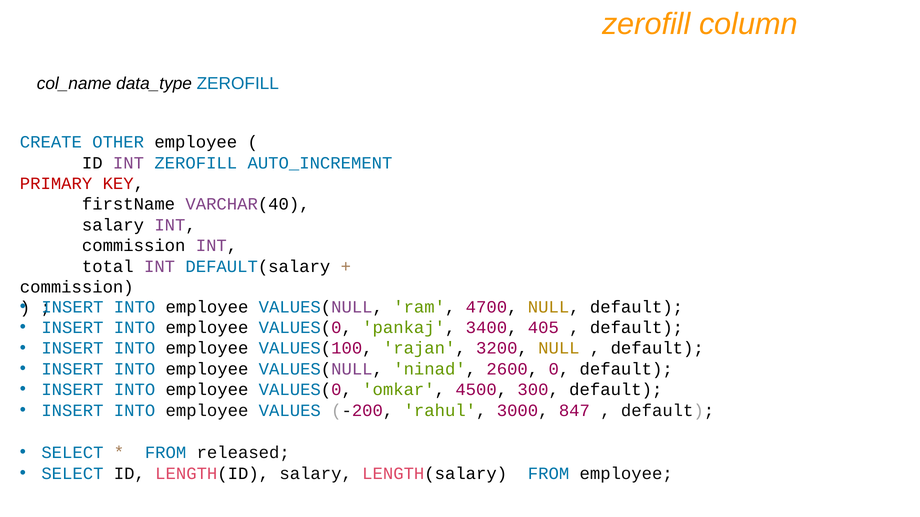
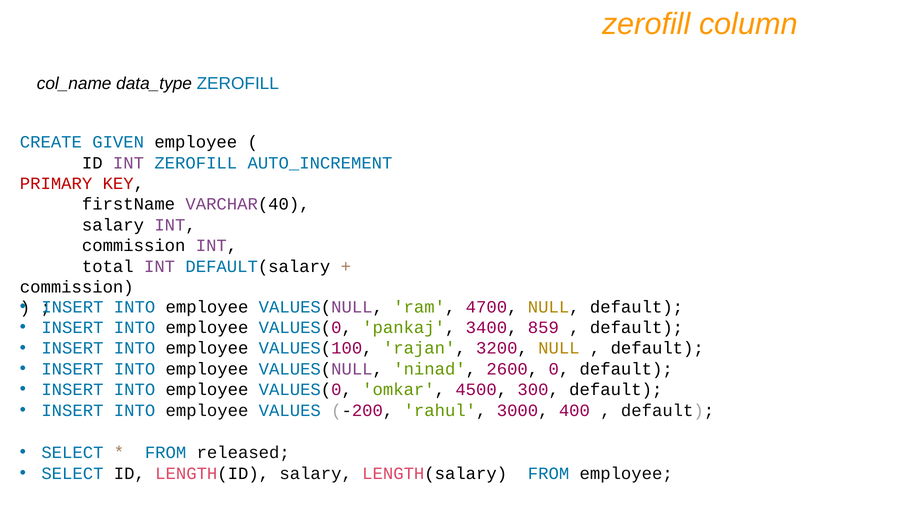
OTHER: OTHER -> GIVEN
405: 405 -> 859
847: 847 -> 400
